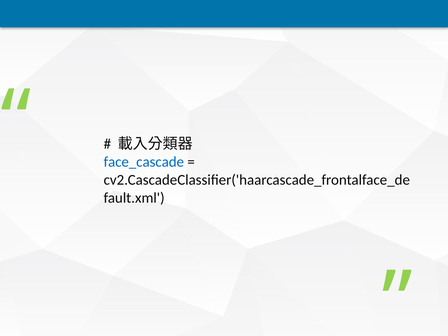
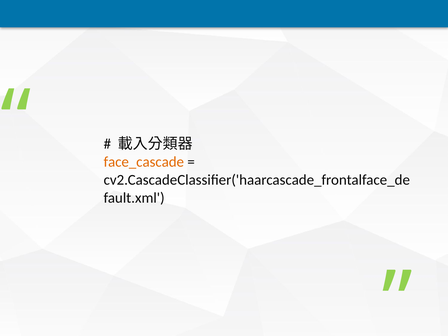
face_cascade colour: blue -> orange
